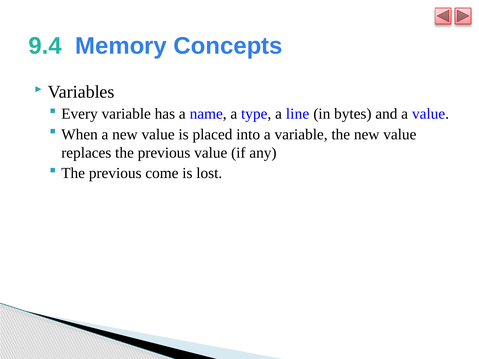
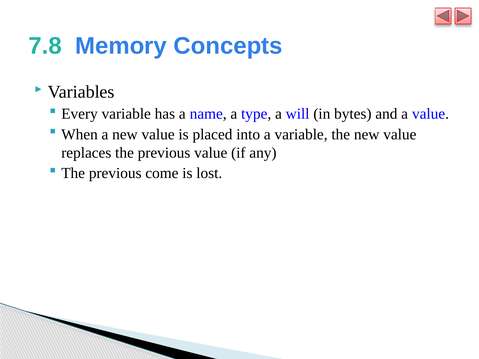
9.4: 9.4 -> 7.8
line: line -> will
